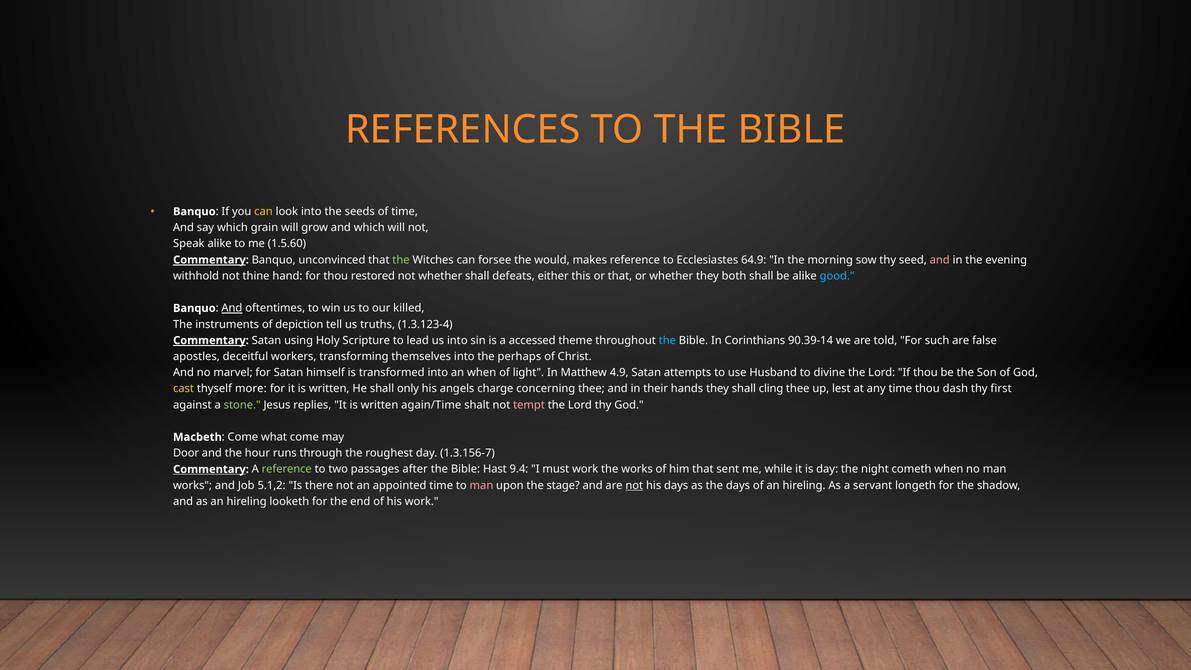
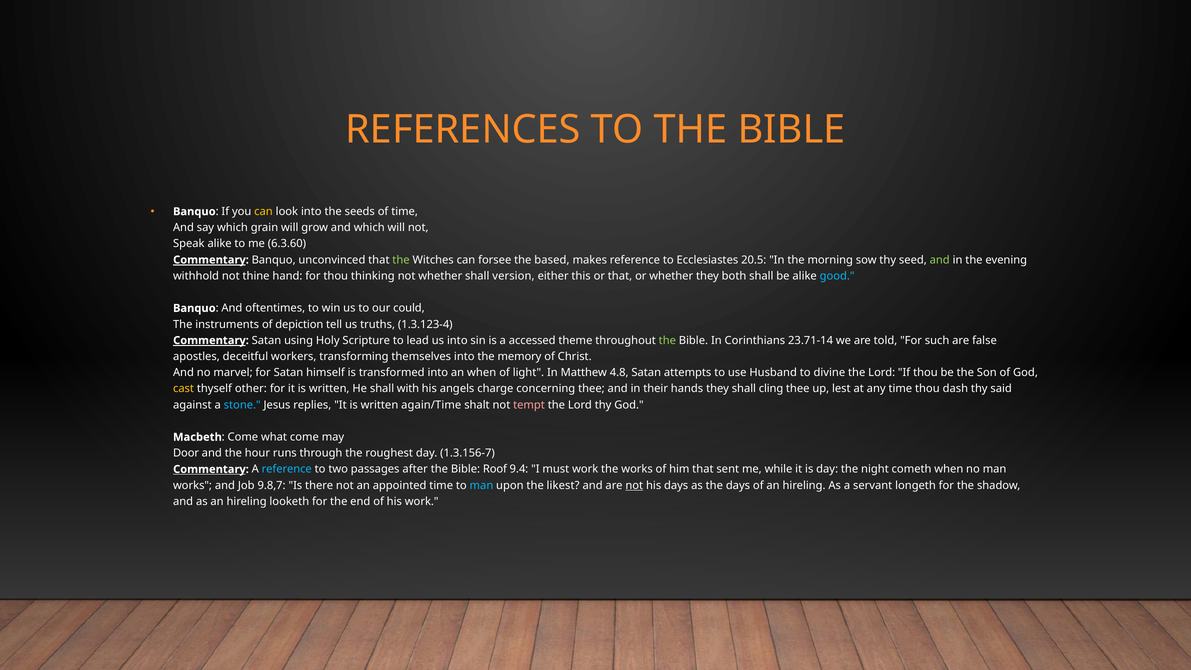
1.5.60: 1.5.60 -> 6.3.60
would: would -> based
64.9: 64.9 -> 20.5
and at (940, 260) colour: pink -> light green
restored: restored -> thinking
defeats: defeats -> version
And at (232, 308) underline: present -> none
killed: killed -> could
the at (667, 340) colour: light blue -> light green
90.39-14: 90.39-14 -> 23.71-14
perhaps: perhaps -> memory
4.9: 4.9 -> 4.8
more: more -> other
only: only -> with
first: first -> said
stone colour: light green -> light blue
reference at (287, 469) colour: light green -> light blue
Hast: Hast -> Roof
5.1,2: 5.1,2 -> 9.8,7
man at (481, 485) colour: pink -> light blue
stage: stage -> likest
